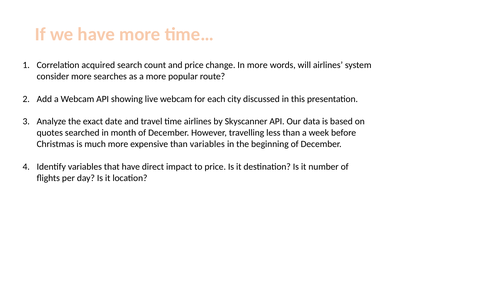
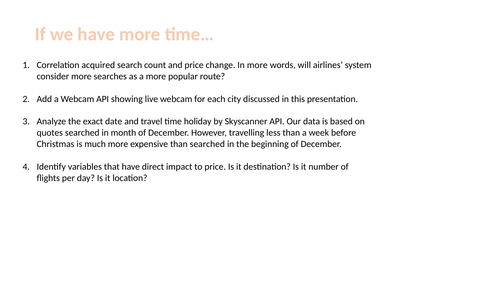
time airlines: airlines -> holiday
than variables: variables -> searched
